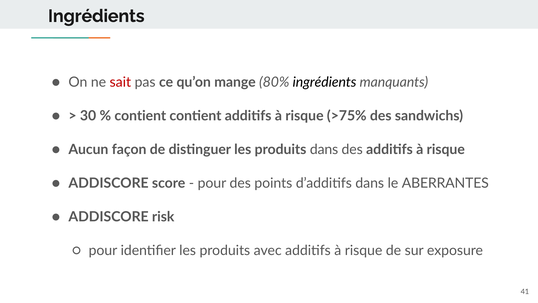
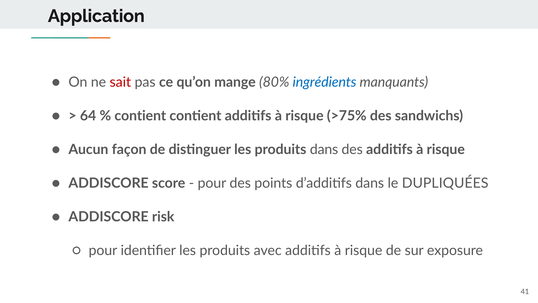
Ingrédients at (96, 16): Ingrédients -> Application
ingrédients at (325, 82) colour: black -> blue
30: 30 -> 64
ABERRANTES: ABERRANTES -> DUPLIQUÉES
